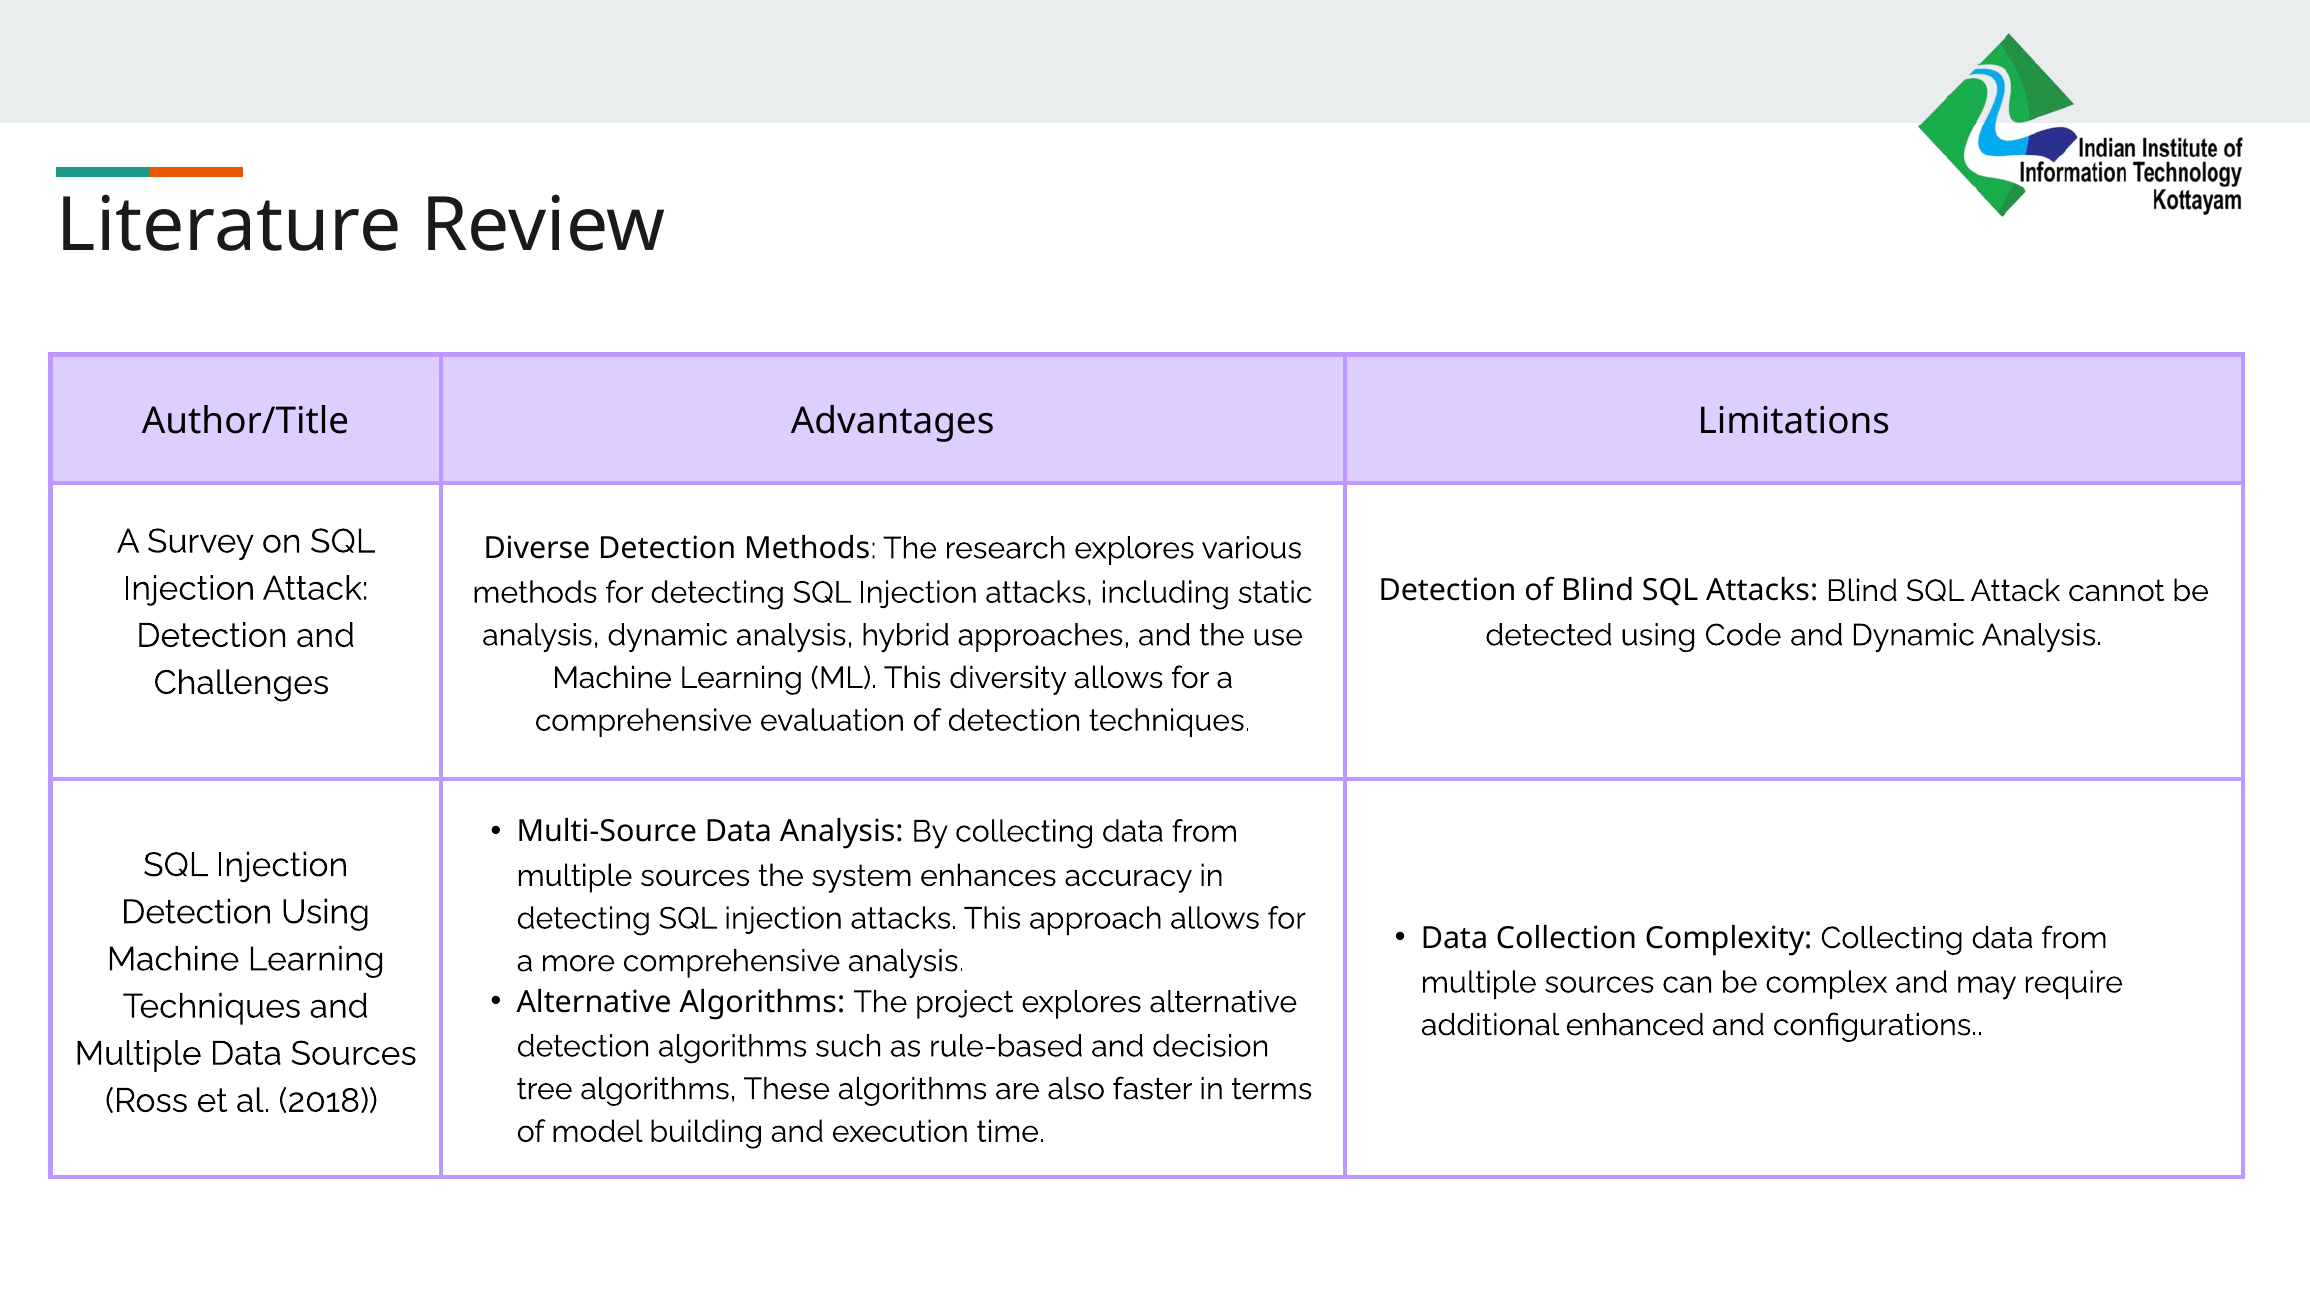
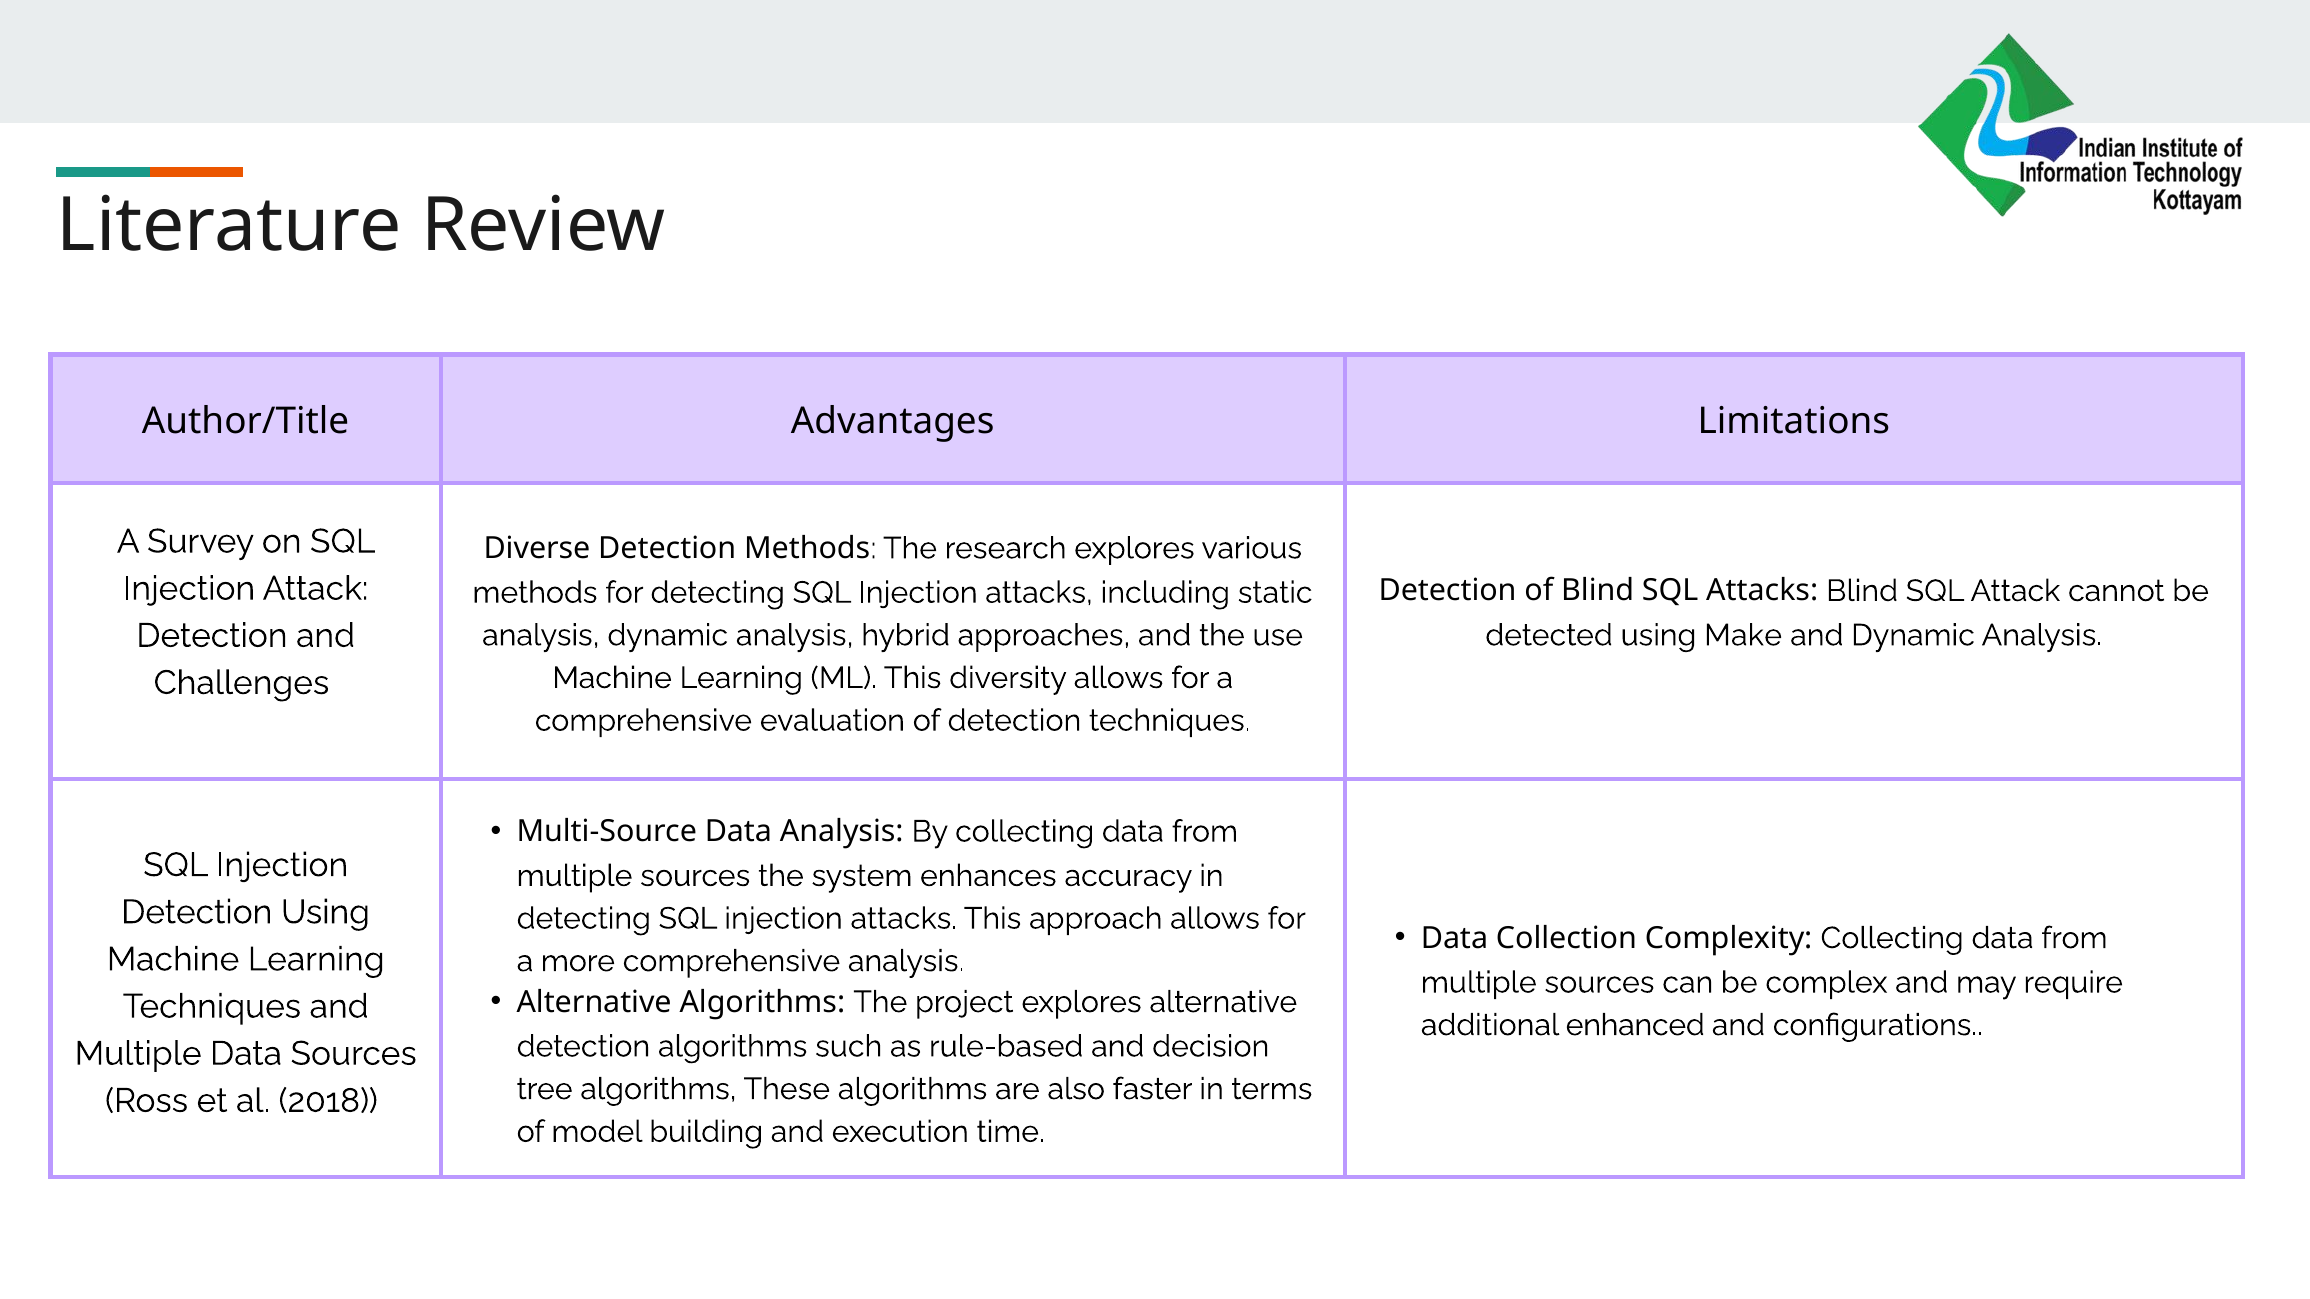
Code: Code -> Make
